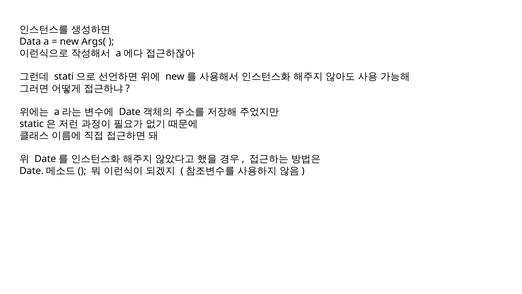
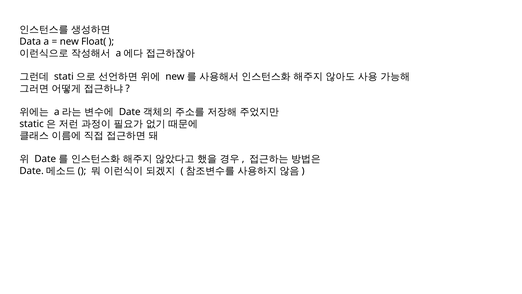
Args(: Args( -> Float(
